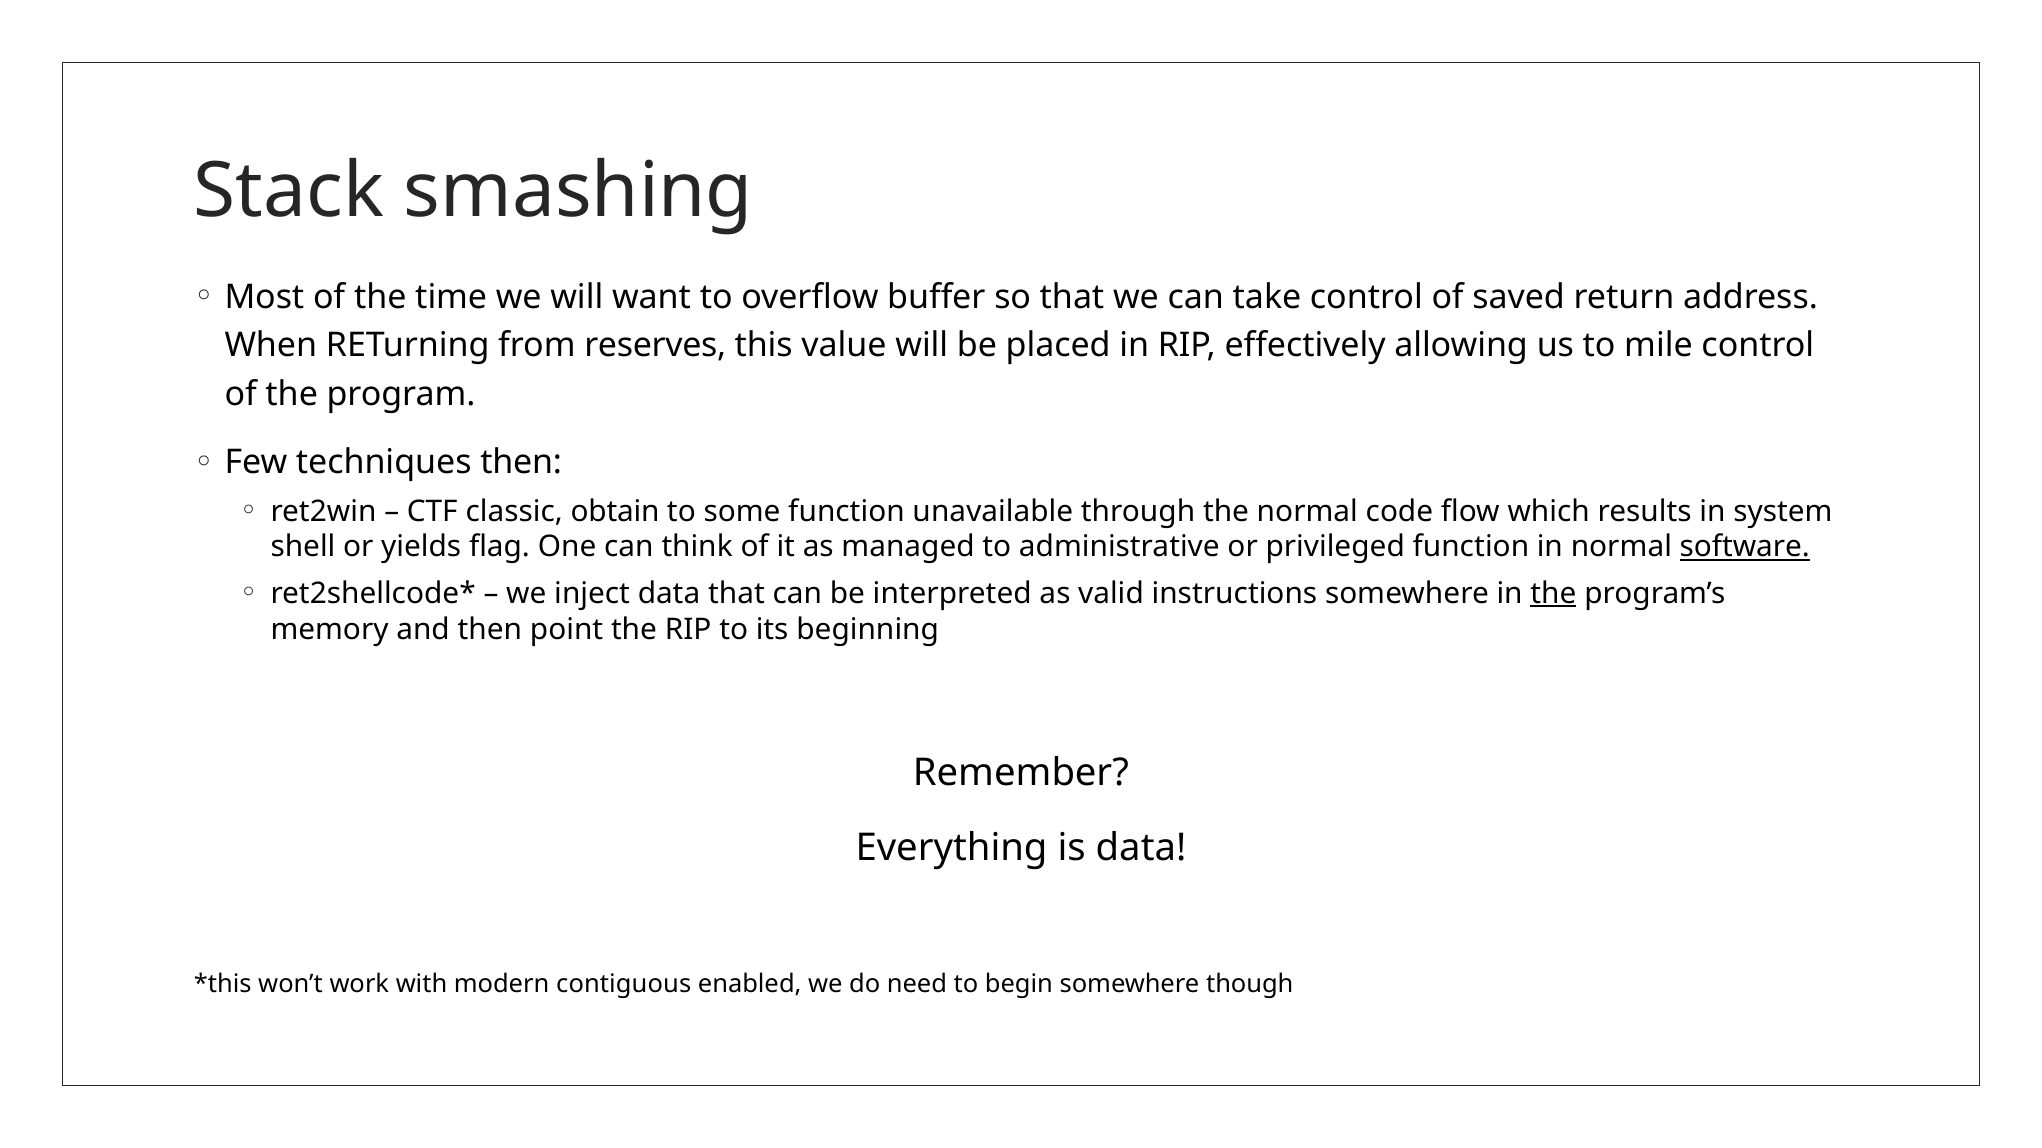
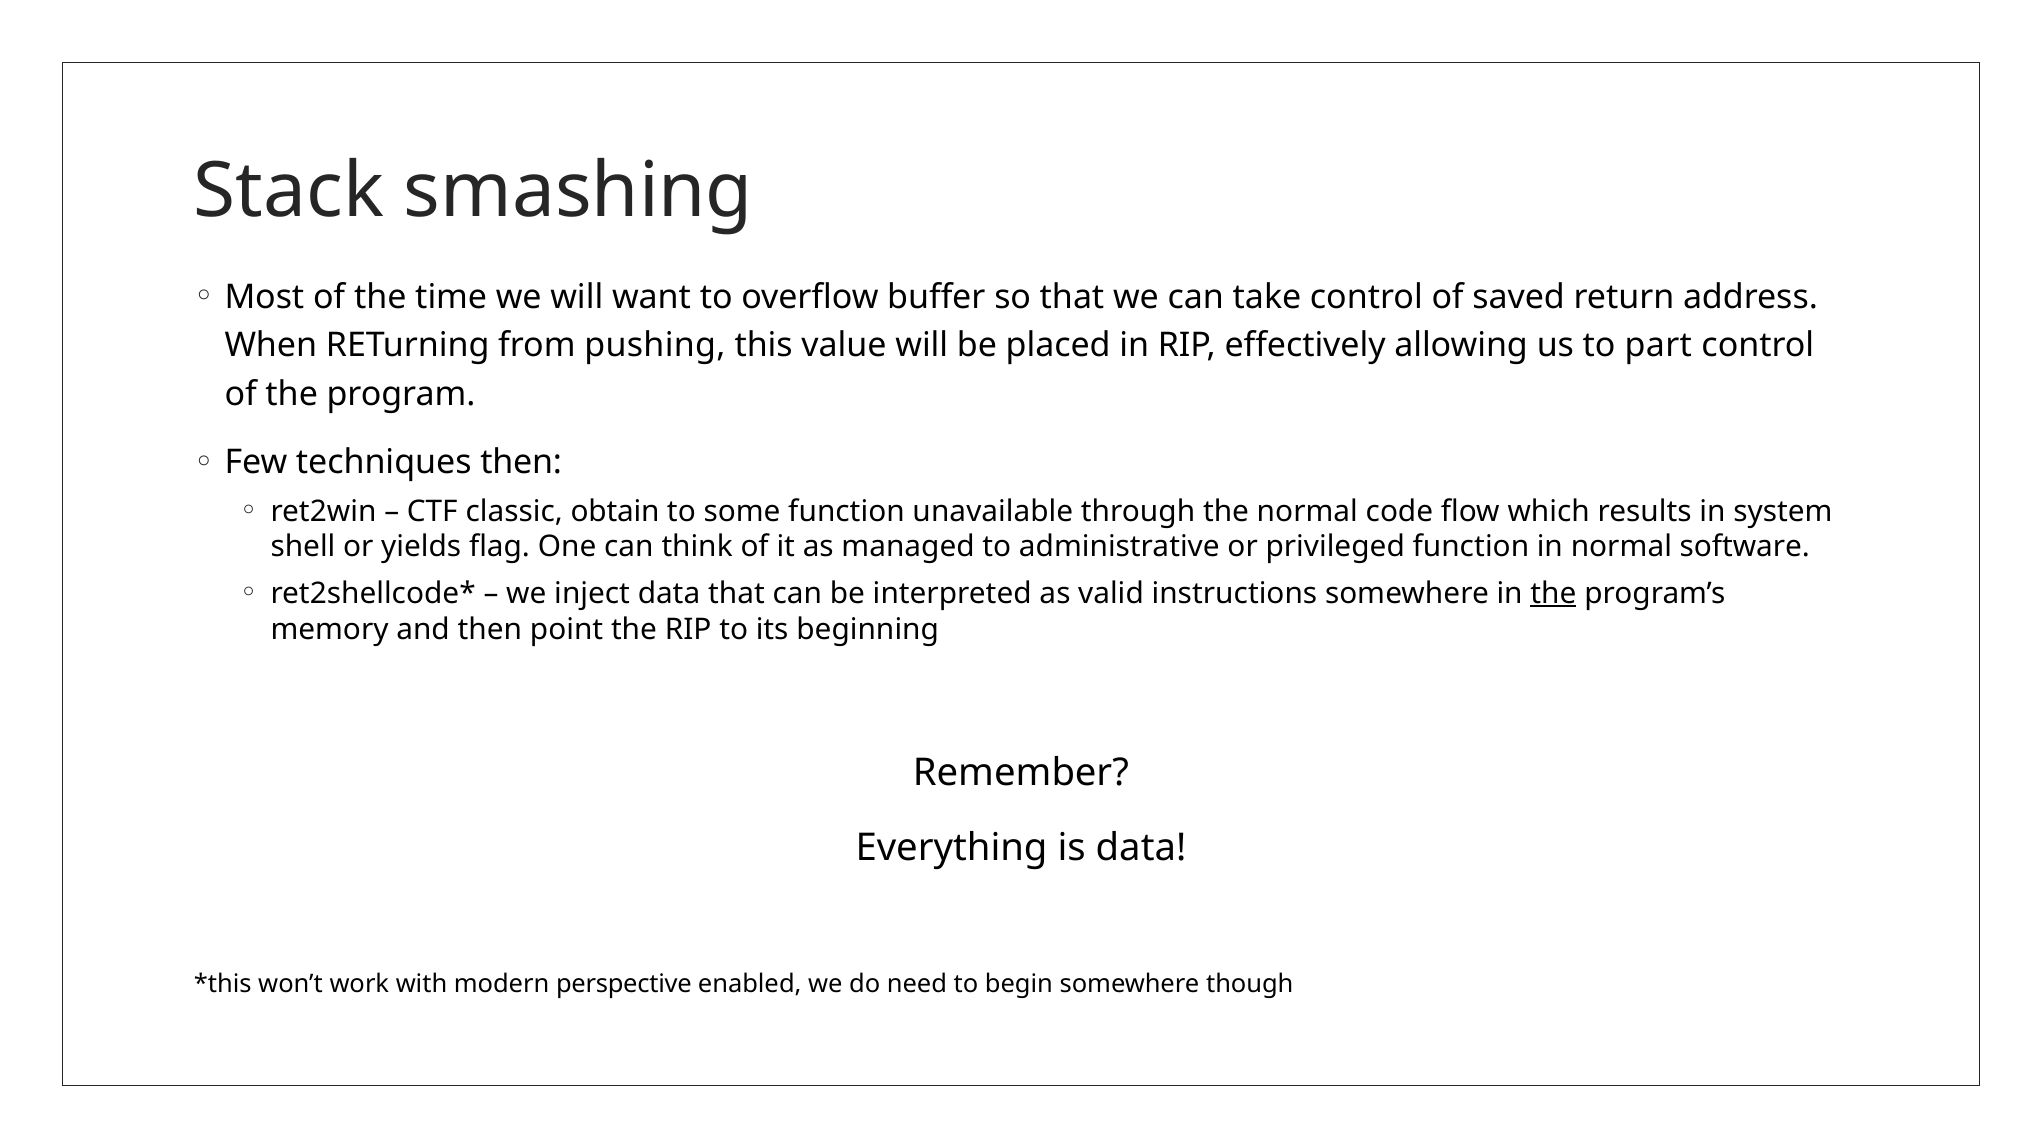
reserves: reserves -> pushing
mile: mile -> part
software underline: present -> none
contiguous: contiguous -> perspective
